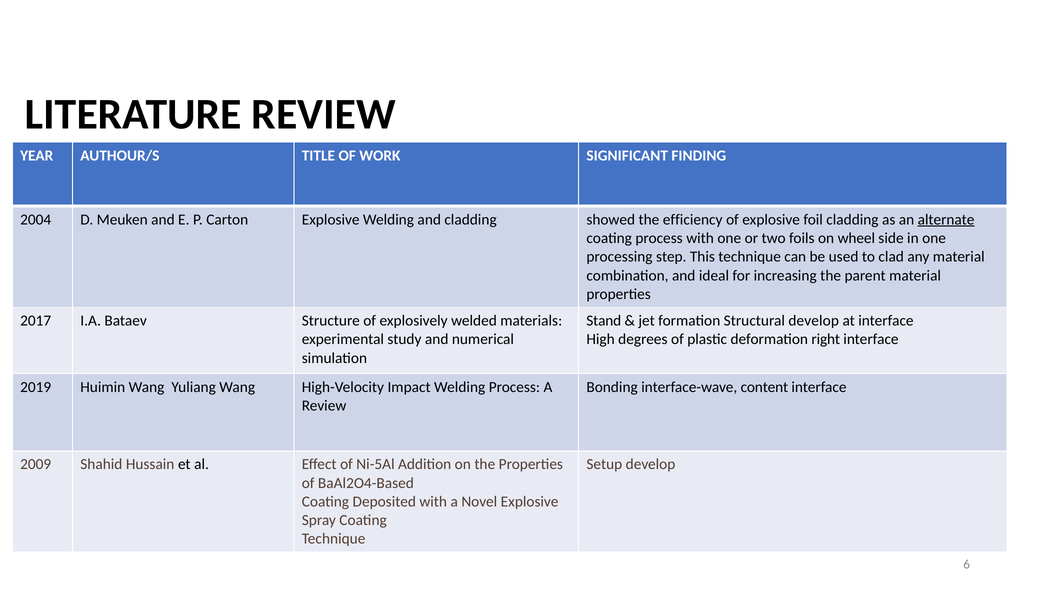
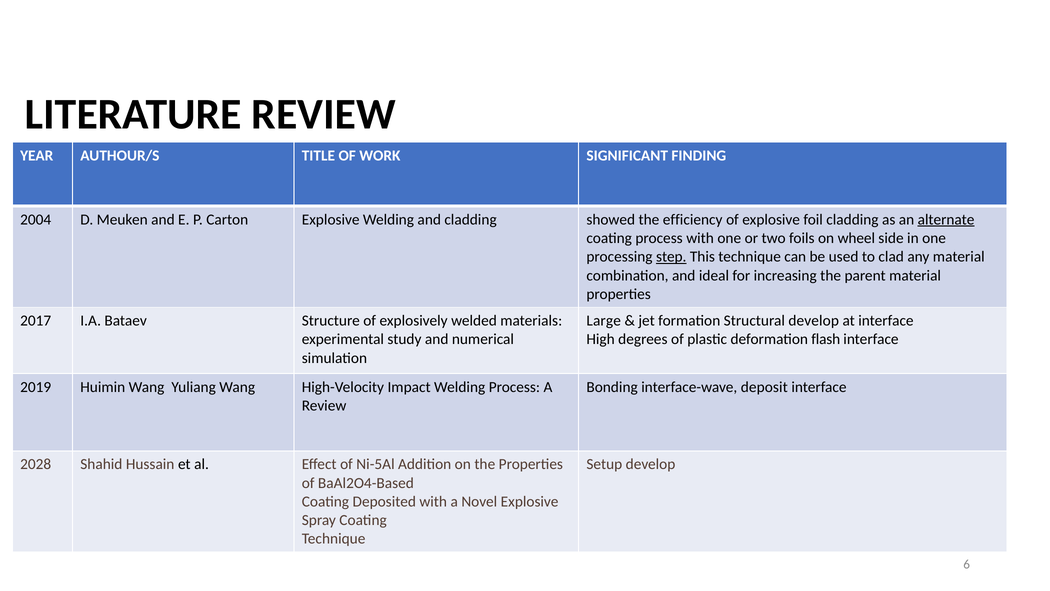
step underline: none -> present
Stand: Stand -> Large
right: right -> flash
content: content -> deposit
2009: 2009 -> 2028
